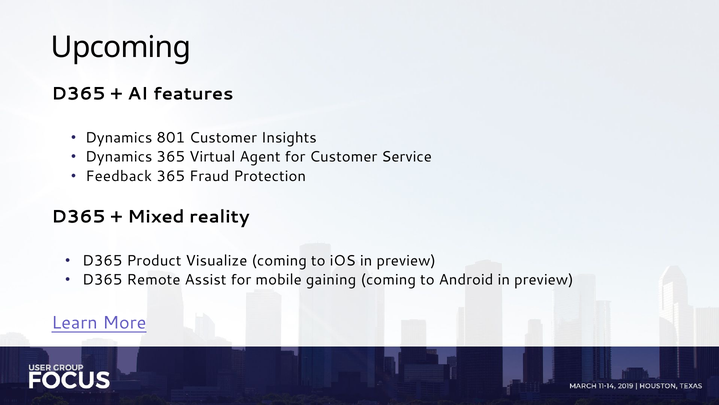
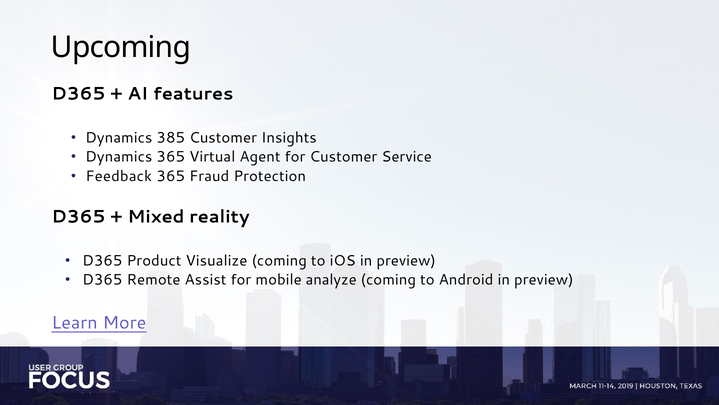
801: 801 -> 385
gaining: gaining -> analyze
